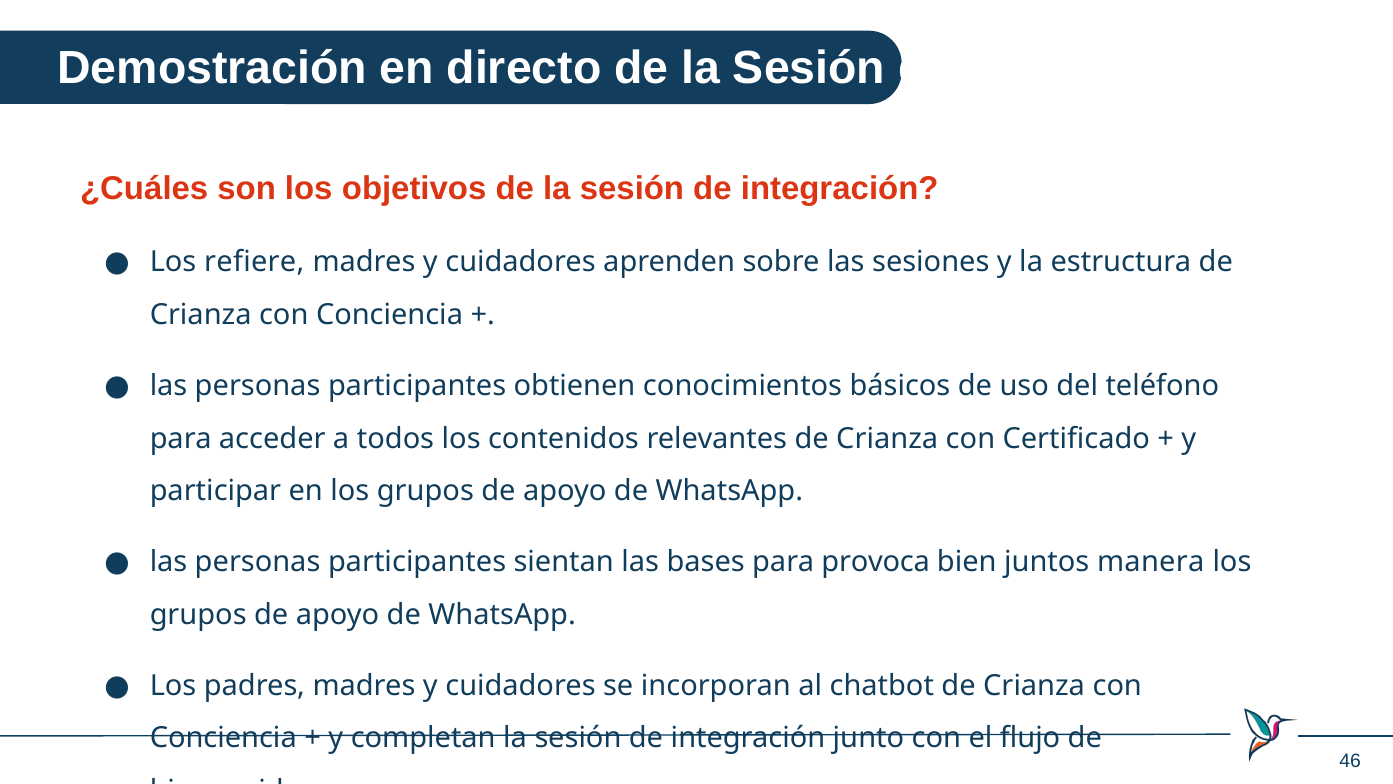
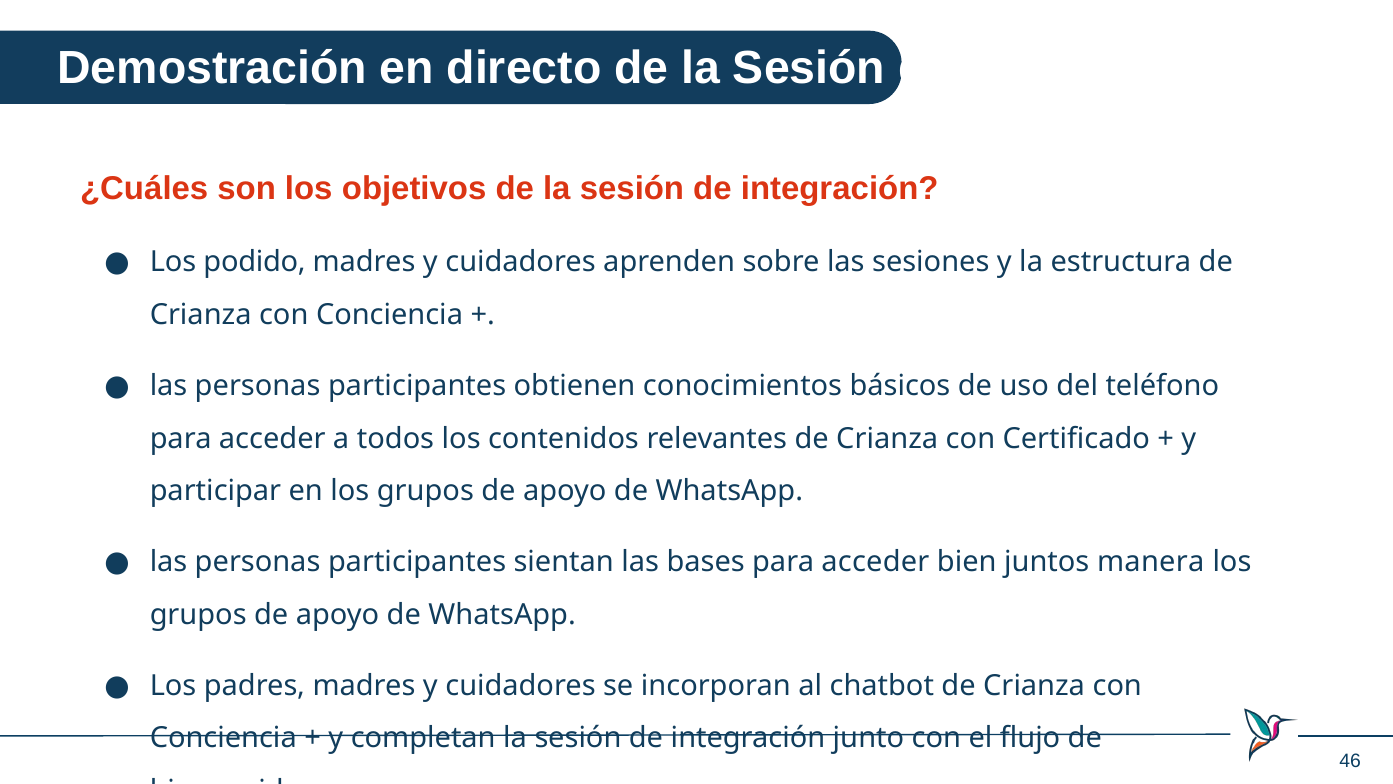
refiere: refiere -> podido
bases para provoca: provoca -> acceder
